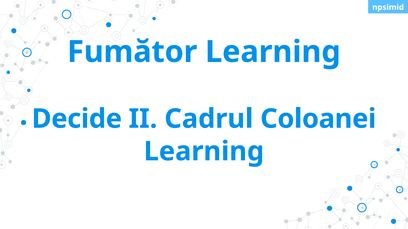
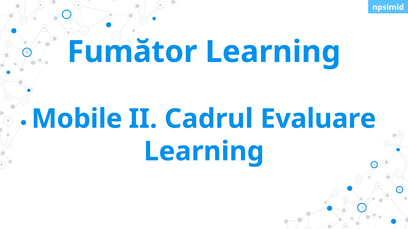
Decide: Decide -> Mobile
Coloanei: Coloanei -> Evaluare
